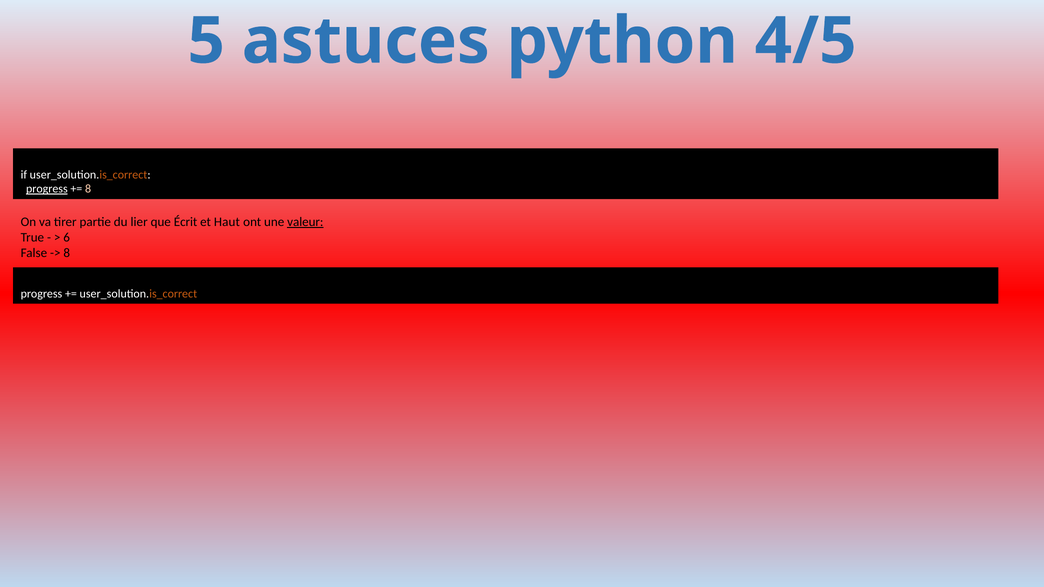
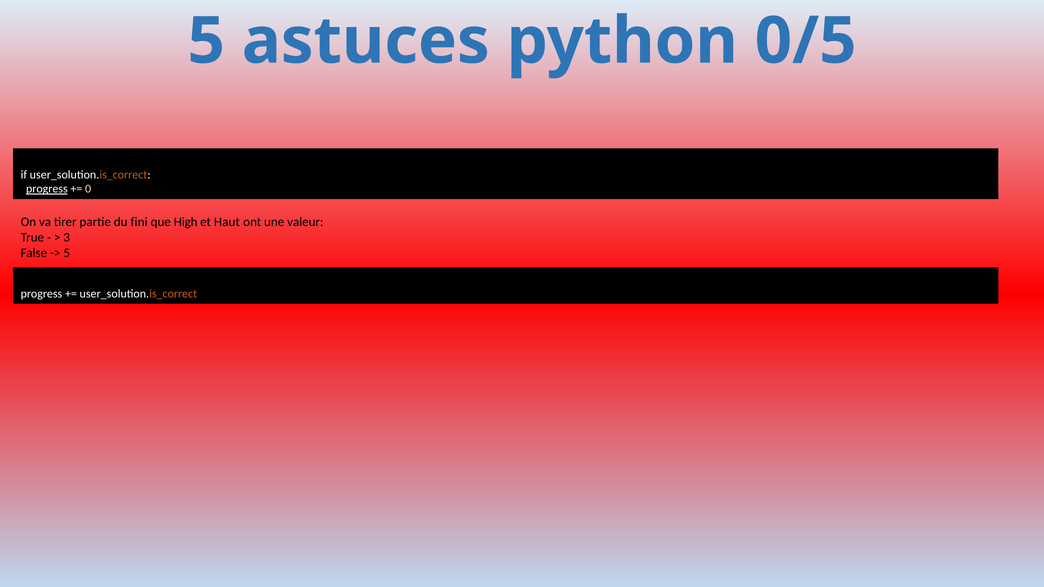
4/5: 4/5 -> 0/5
8 at (88, 189): 8 -> 0
lier: lier -> fini
Écrit: Écrit -> High
valeur underline: present -> none
6: 6 -> 3
8 at (67, 253): 8 -> 5
